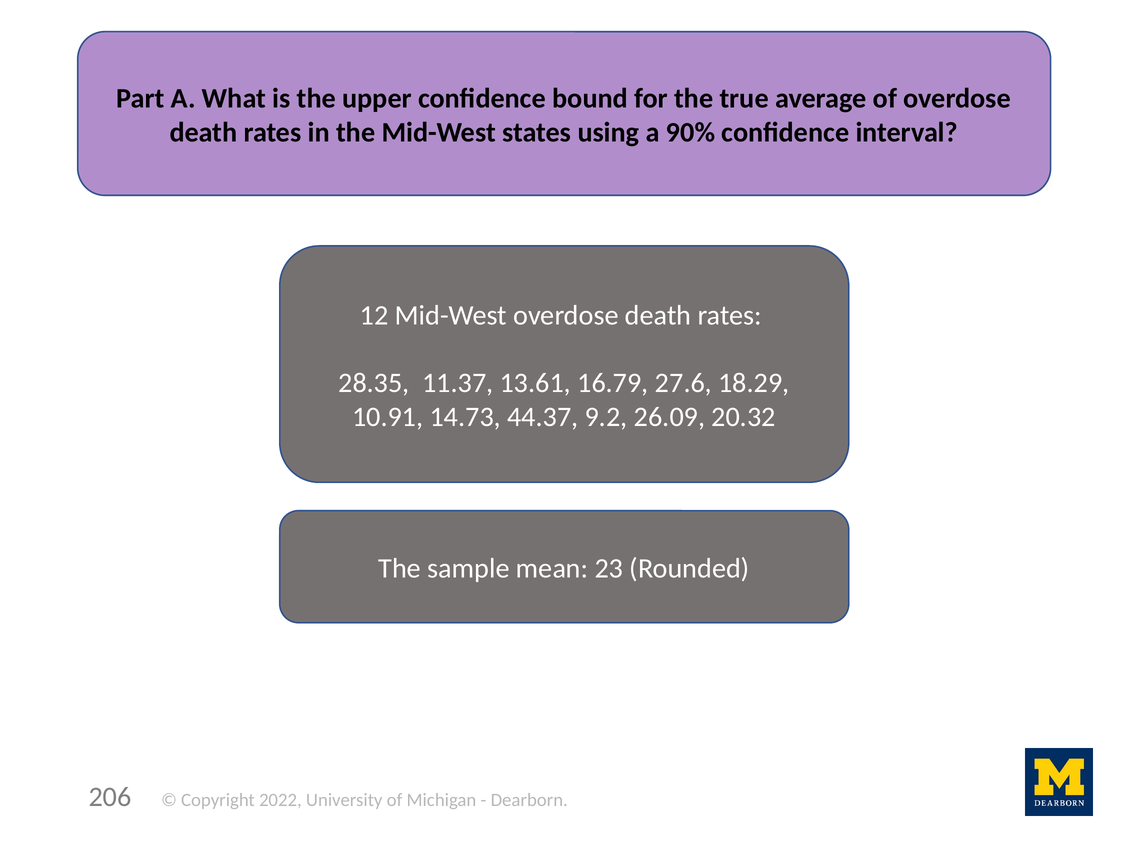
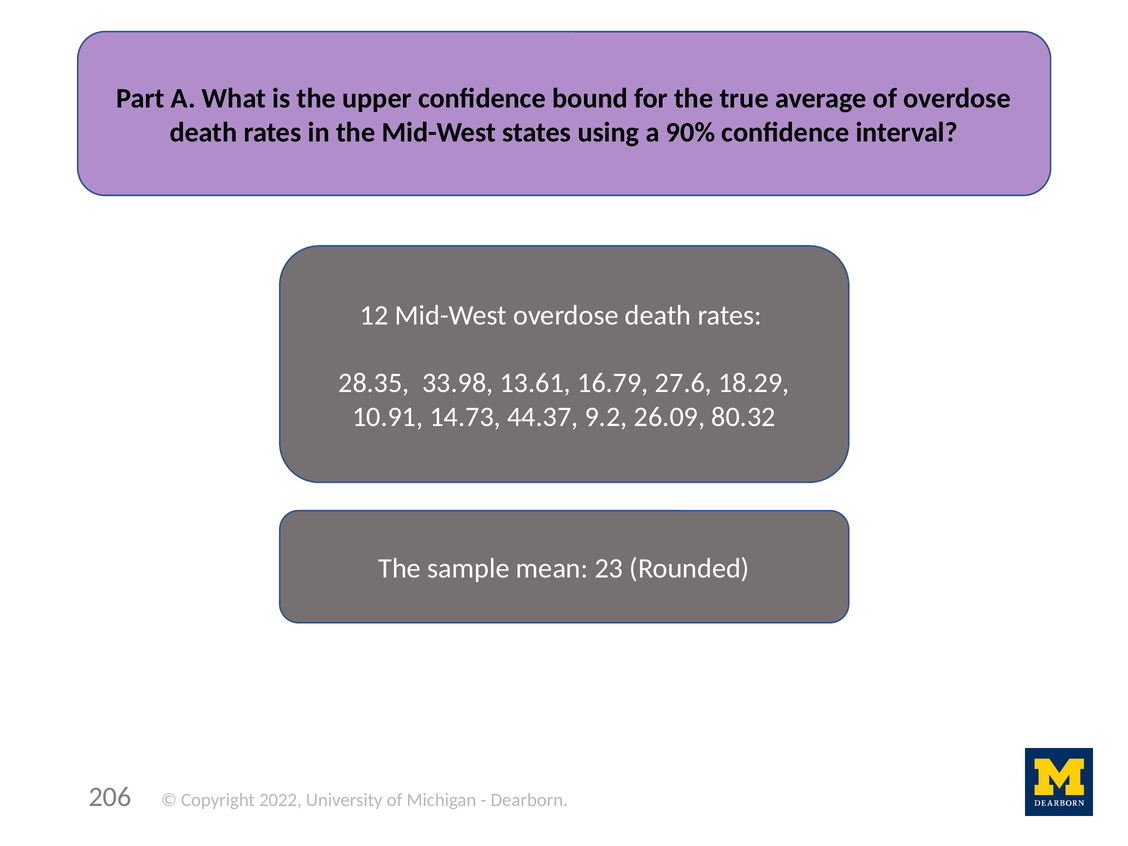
11.37: 11.37 -> 33.98
20.32: 20.32 -> 80.32
